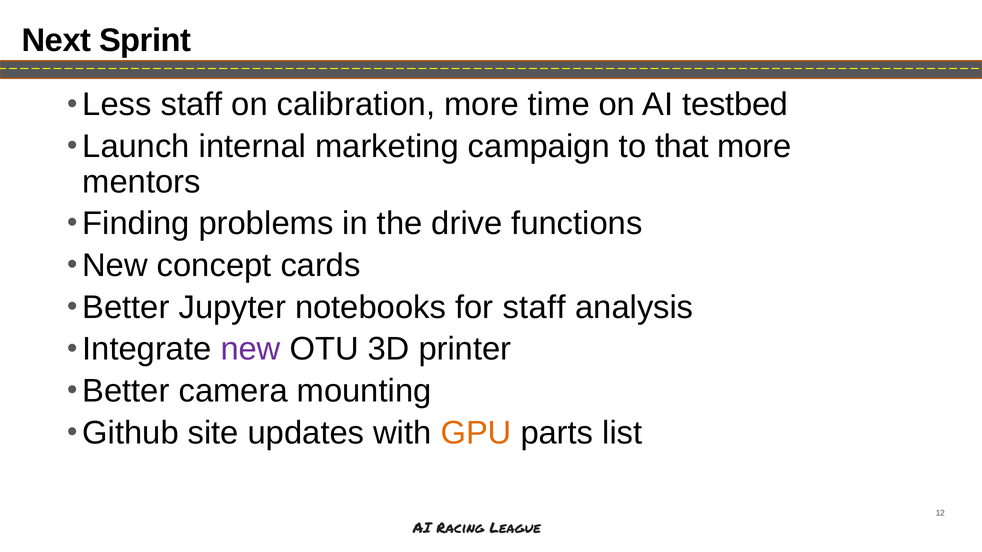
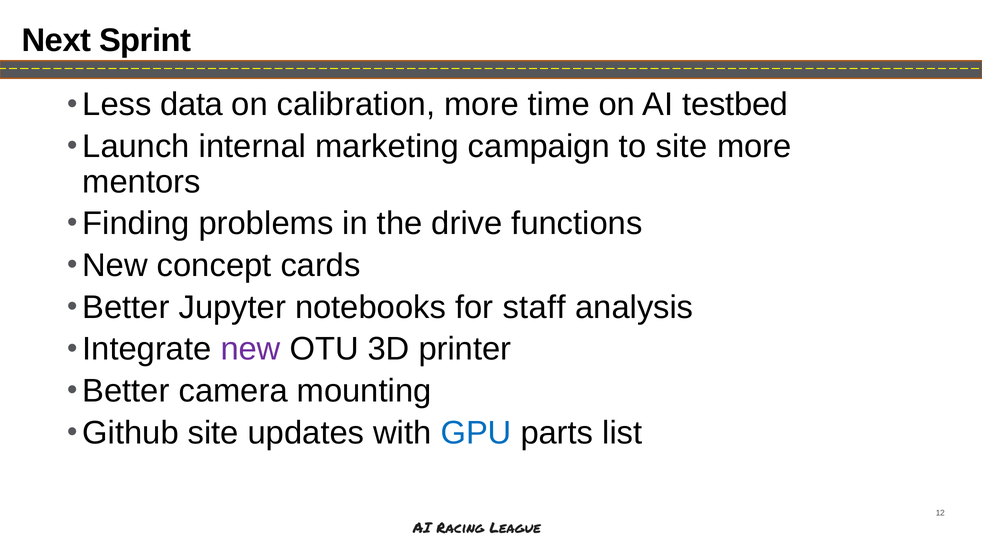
Less staff: staff -> data
to that: that -> site
GPU colour: orange -> blue
